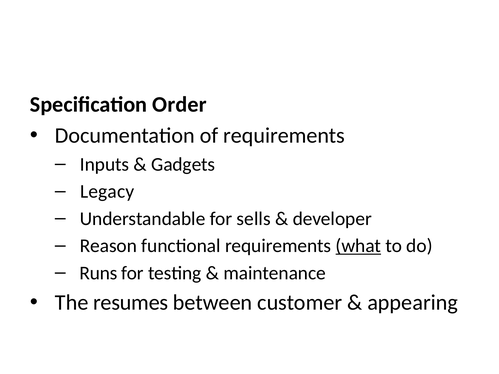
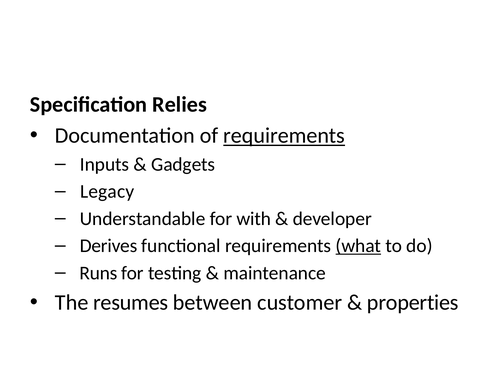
Order: Order -> Relies
requirements at (284, 136) underline: none -> present
sells: sells -> with
Reason: Reason -> Derives
appearing: appearing -> properties
